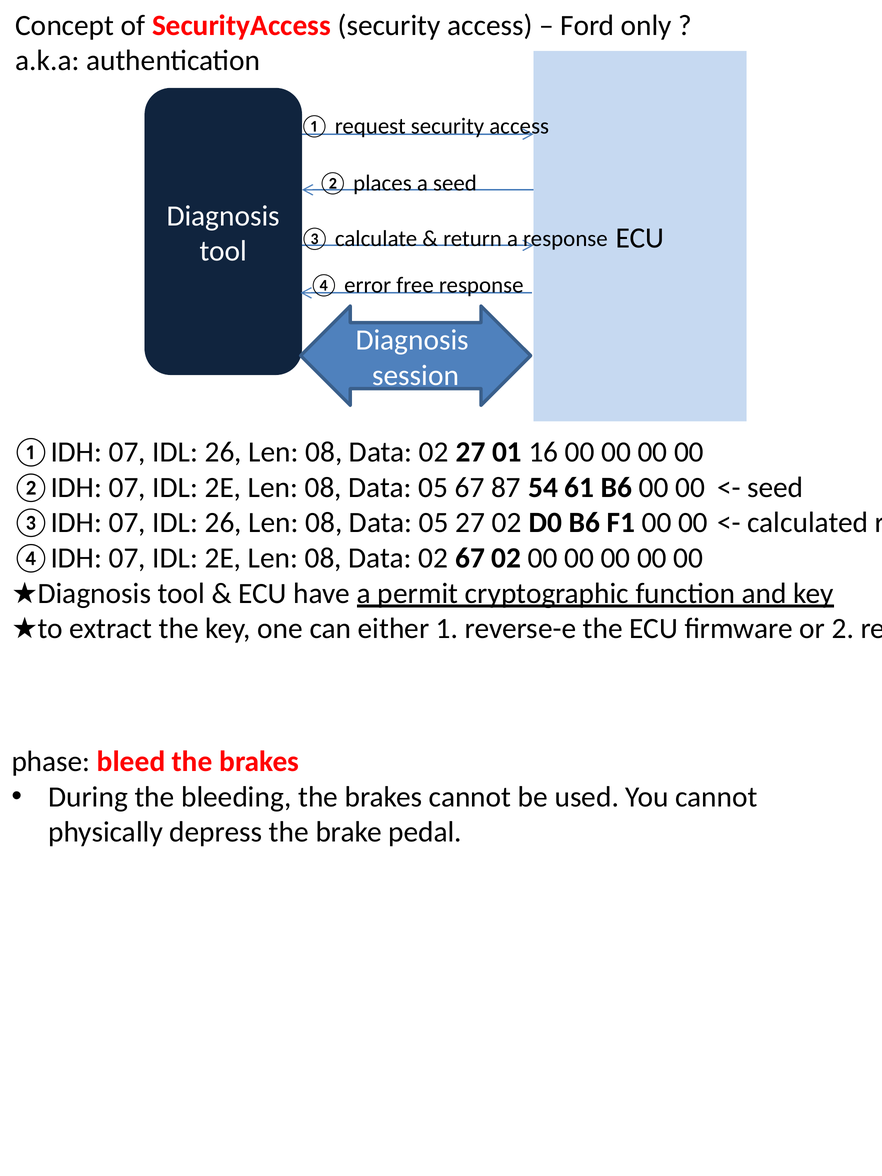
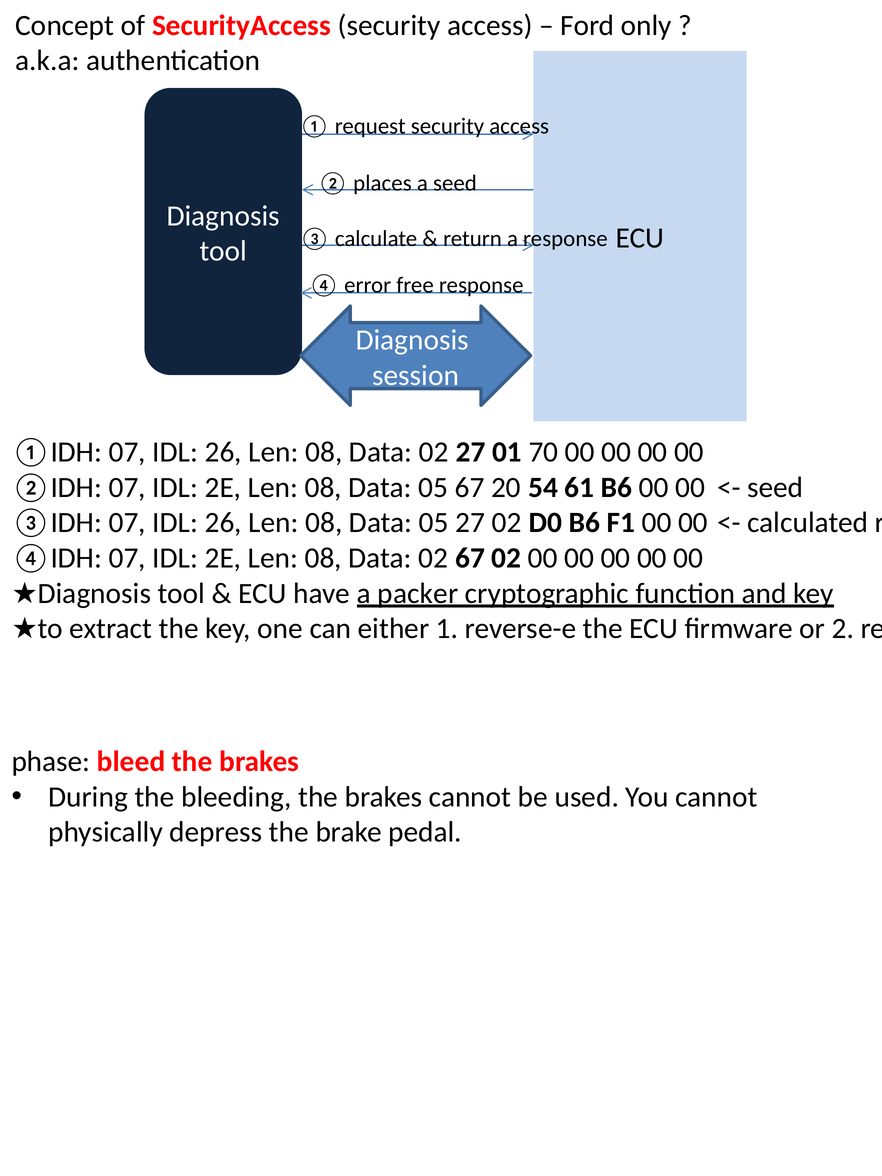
16: 16 -> 70
87: 87 -> 20
permit: permit -> packer
